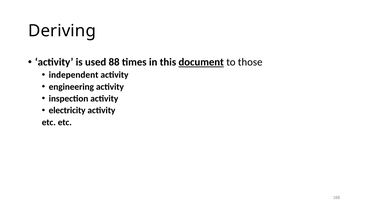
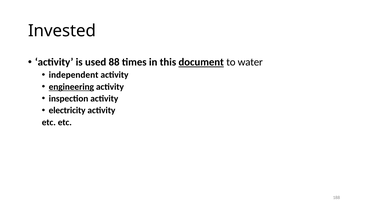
Deriving: Deriving -> Invested
those: those -> water
engineering underline: none -> present
